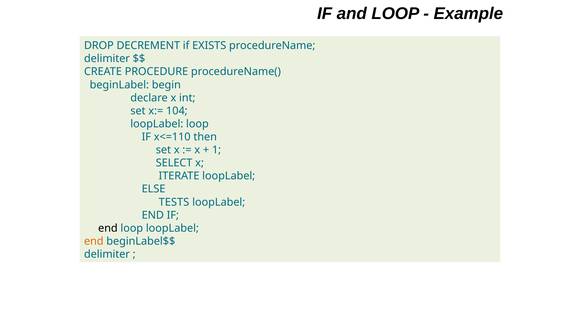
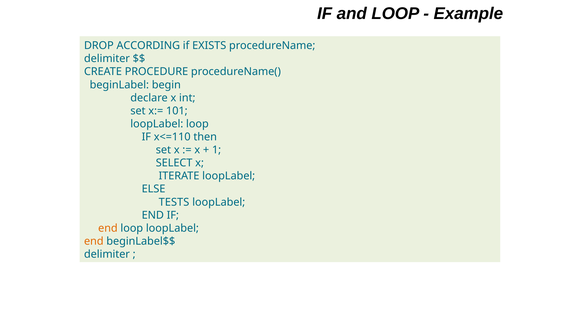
DECREMENT: DECREMENT -> ACCORDING
104: 104 -> 101
end at (108, 228) colour: black -> orange
